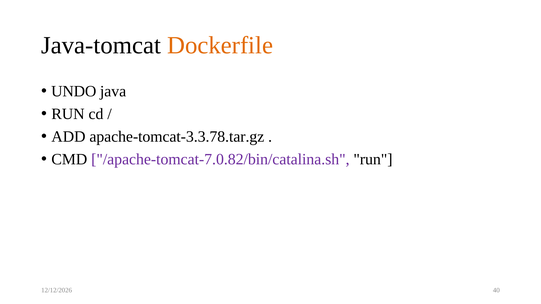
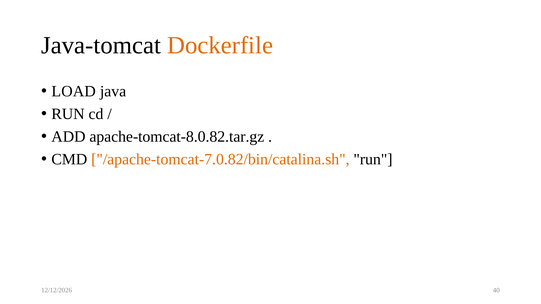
UNDO: UNDO -> LOAD
apache-tomcat-3.3.78.tar.gz: apache-tomcat-3.3.78.tar.gz -> apache-tomcat-8.0.82.tar.gz
/apache-tomcat-7.0.82/bin/catalina.sh colour: purple -> orange
